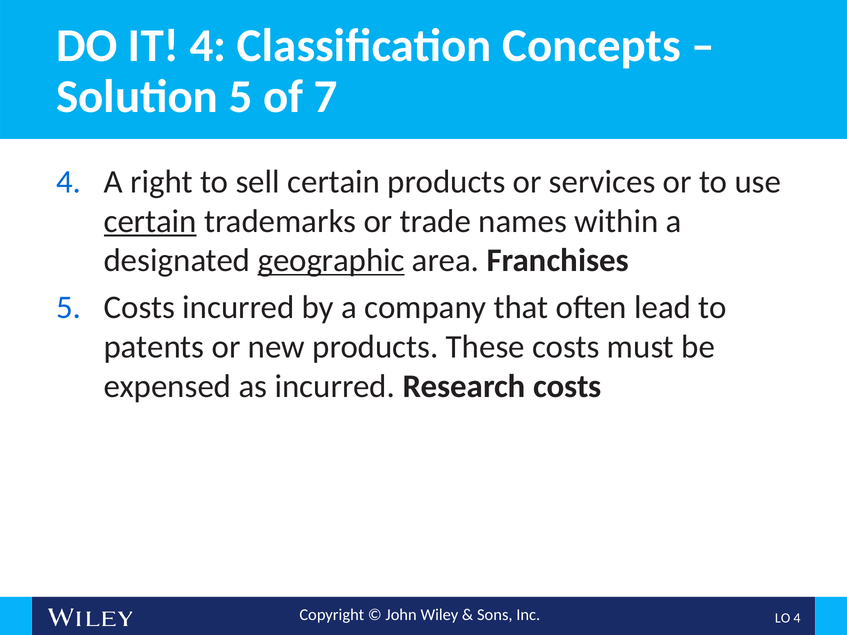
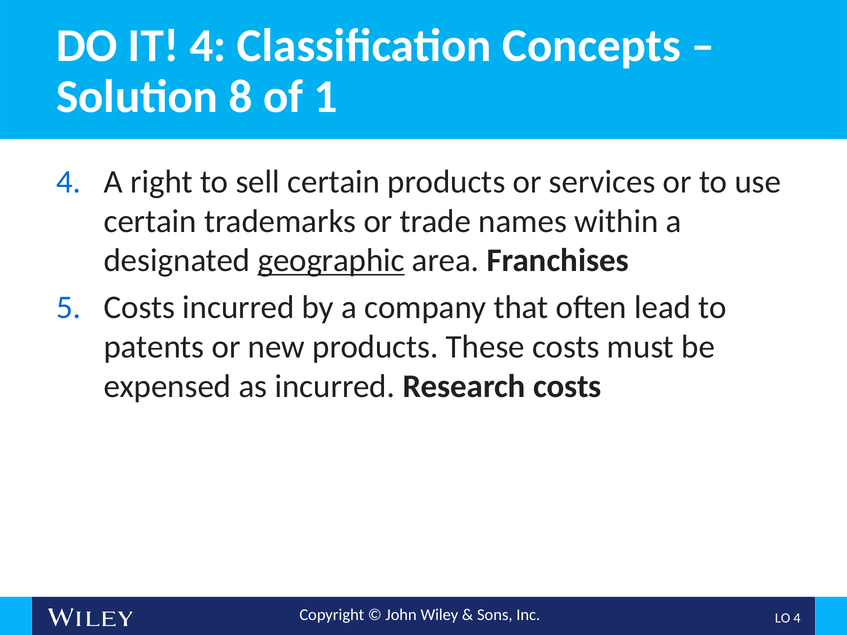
Solution 5: 5 -> 8
7: 7 -> 1
certain at (150, 221) underline: present -> none
